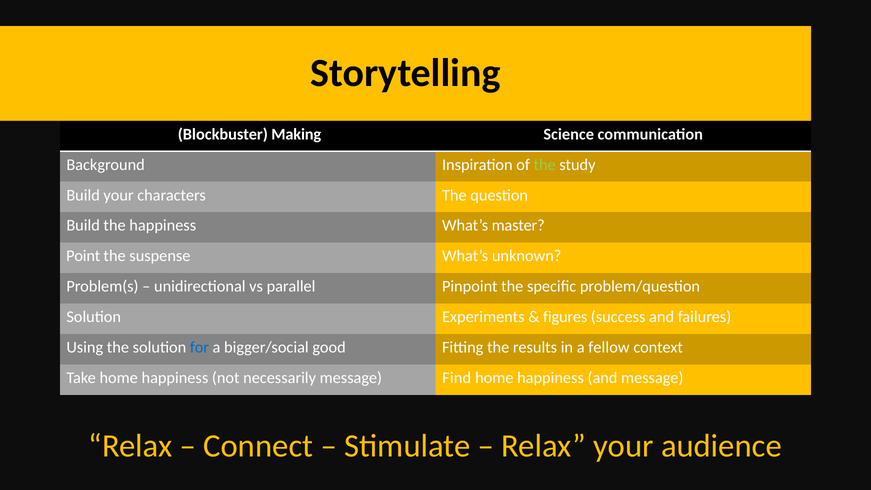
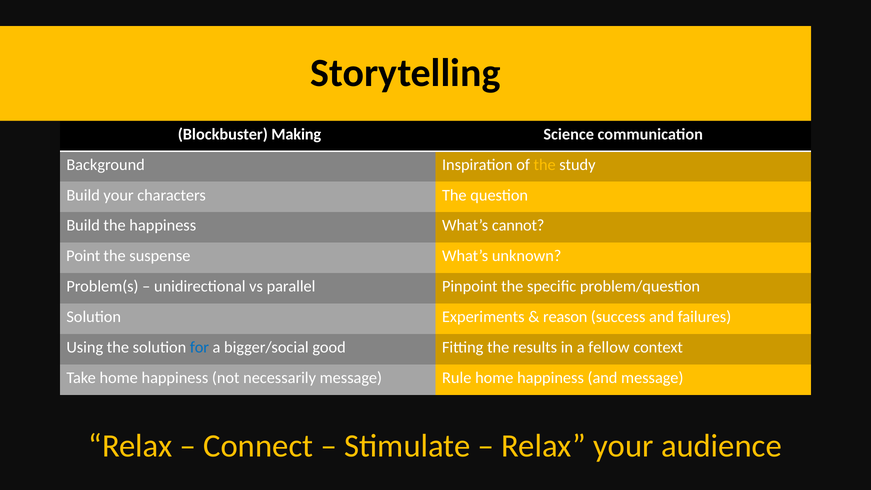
the at (545, 165) colour: light green -> yellow
master: master -> cannot
figures: figures -> reason
Find: Find -> Rule
